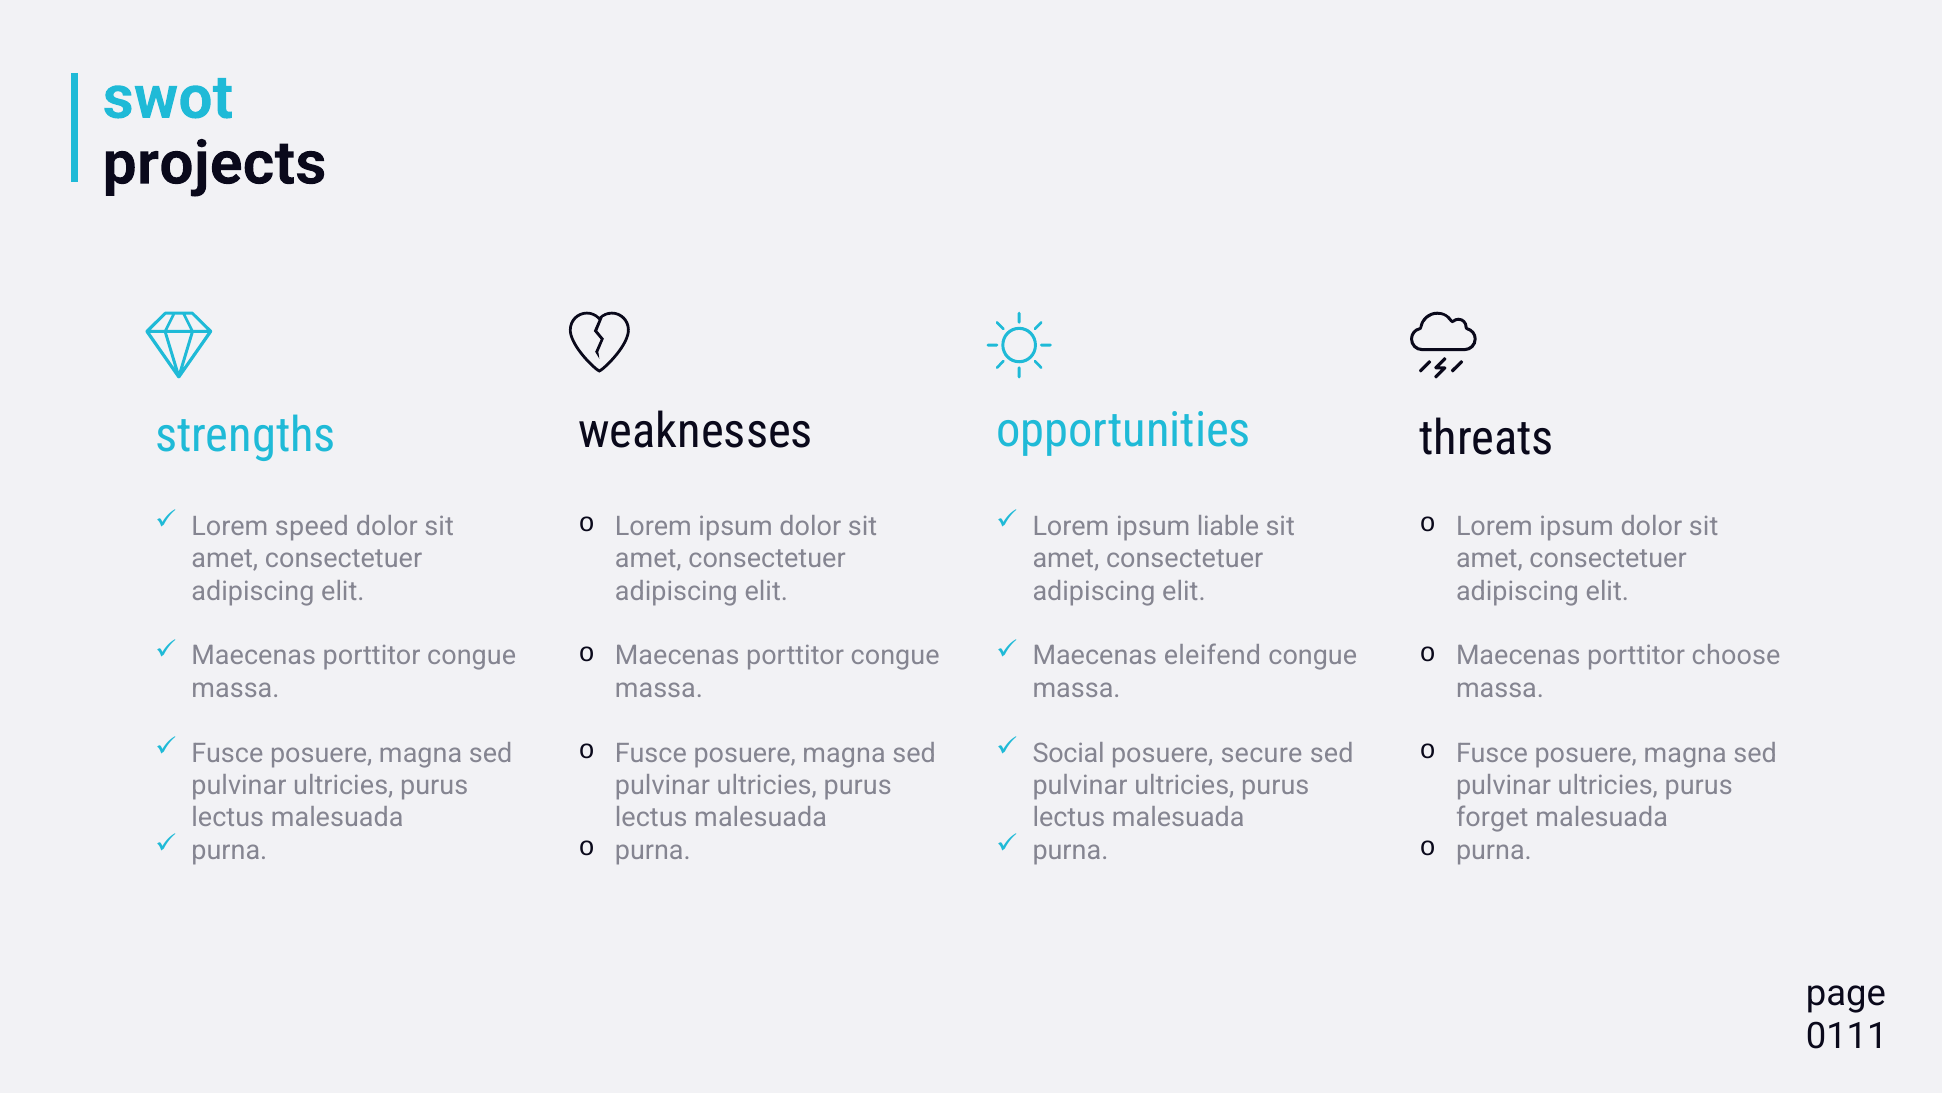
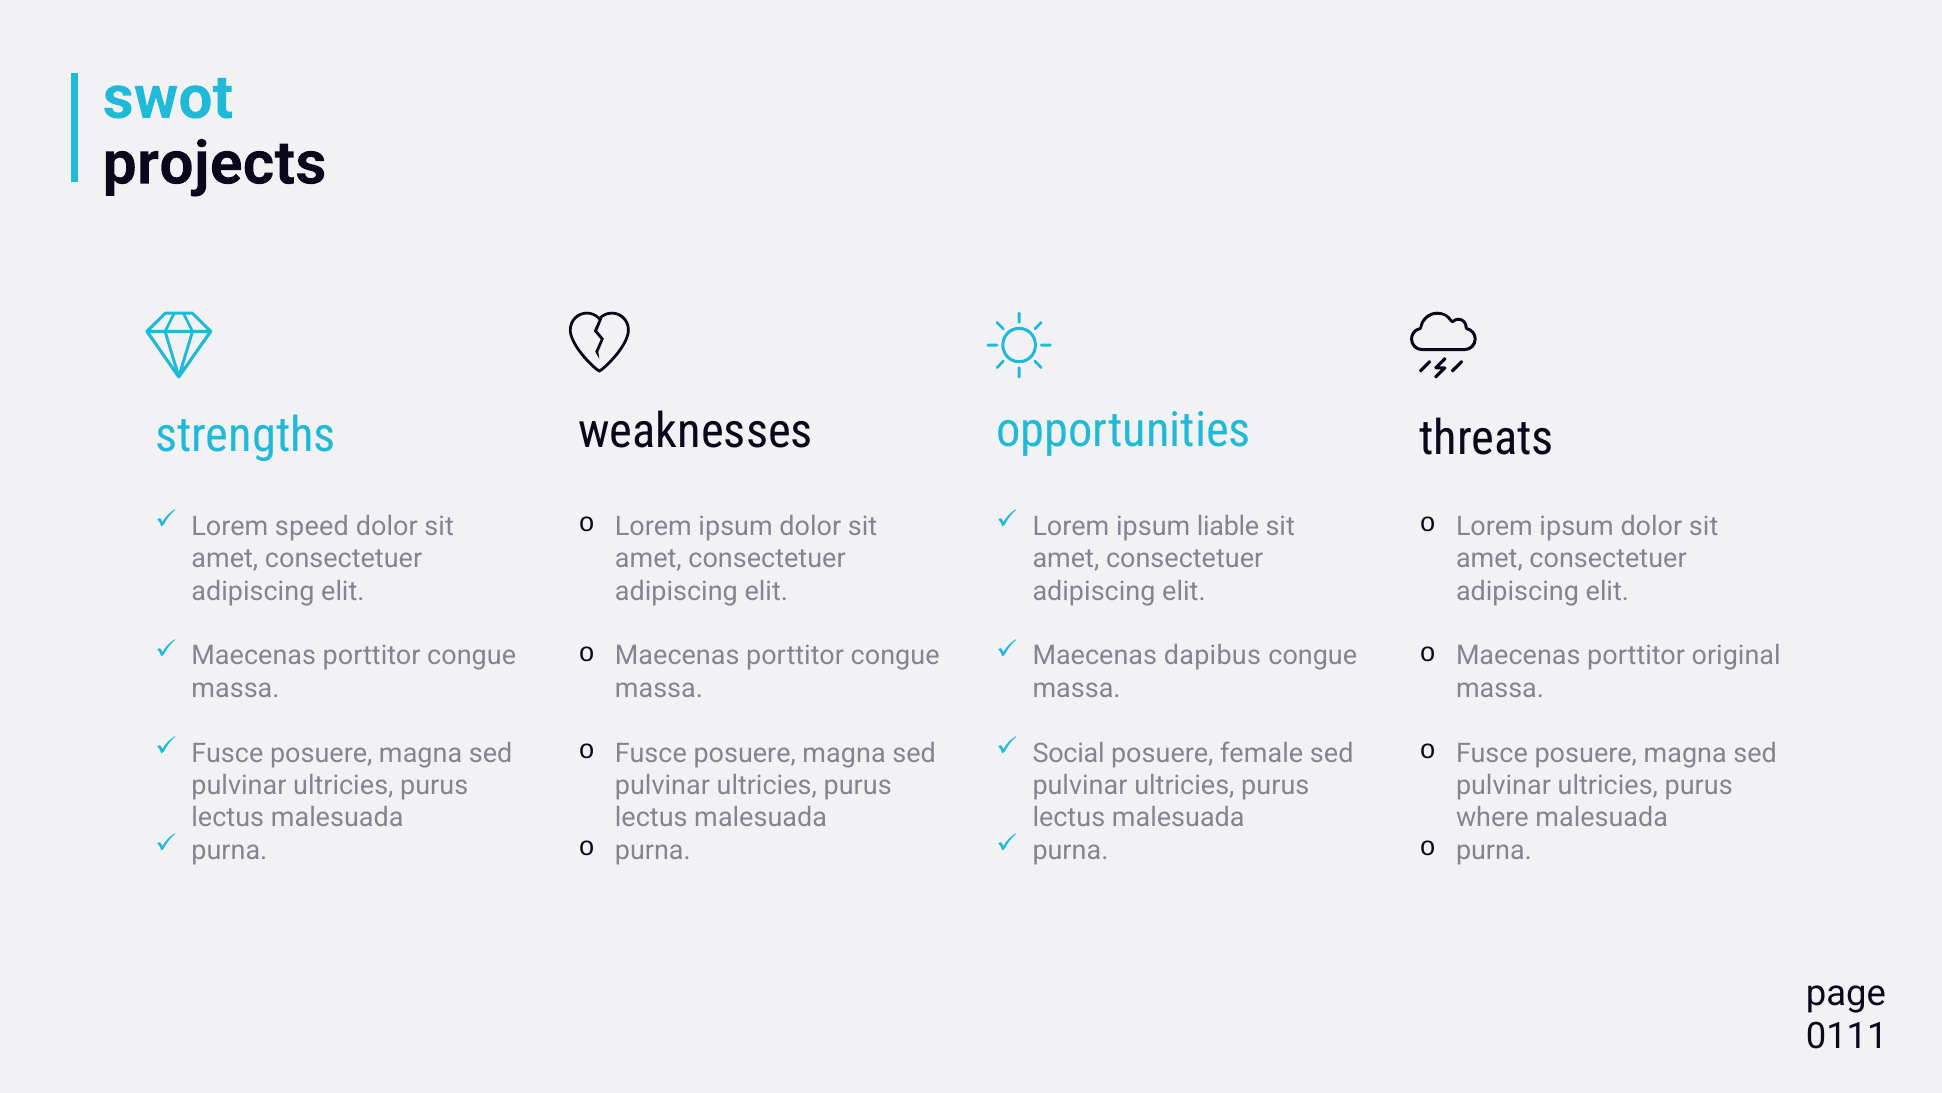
eleifend: eleifend -> dapibus
choose: choose -> original
secure: secure -> female
forget: forget -> where
